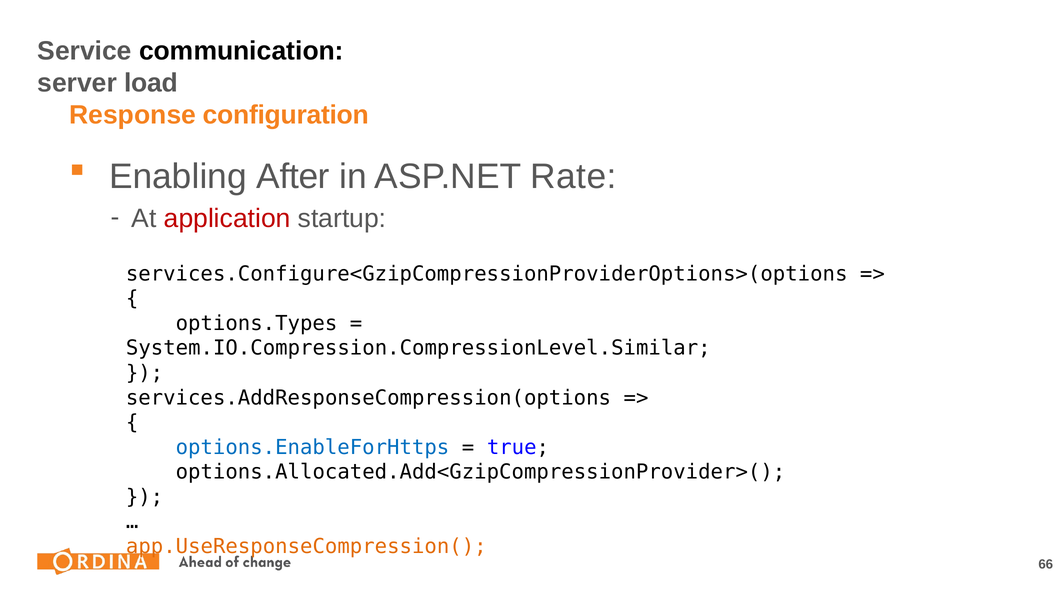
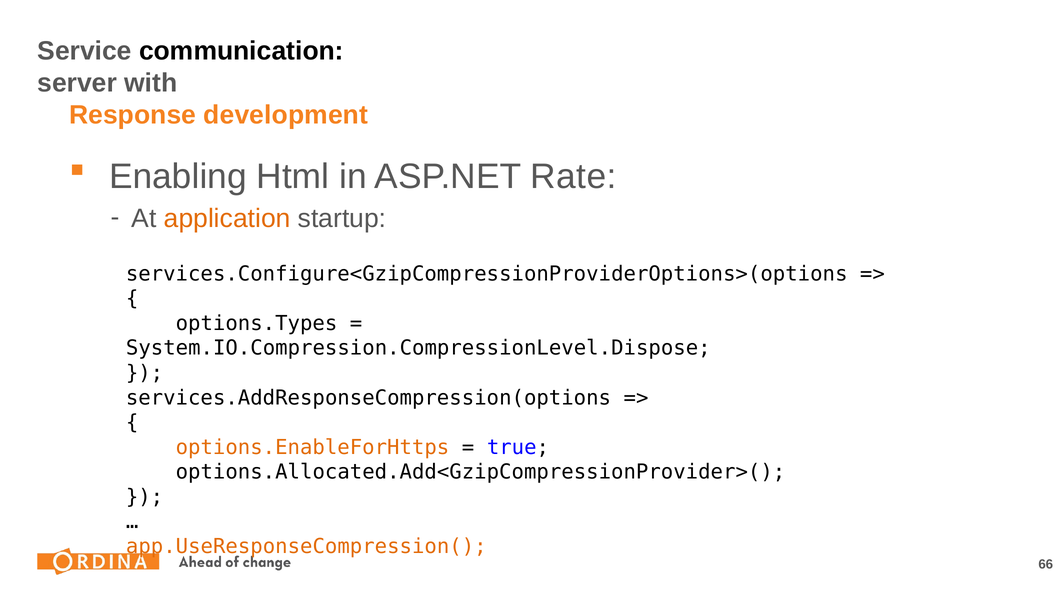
load: load -> with
configuration: configuration -> development
After: After -> Html
application colour: red -> orange
System.IO.Compression.CompressionLevel.Similar: System.IO.Compression.CompressionLevel.Similar -> System.IO.Compression.CompressionLevel.Dispose
options.EnableForHttps colour: blue -> orange
